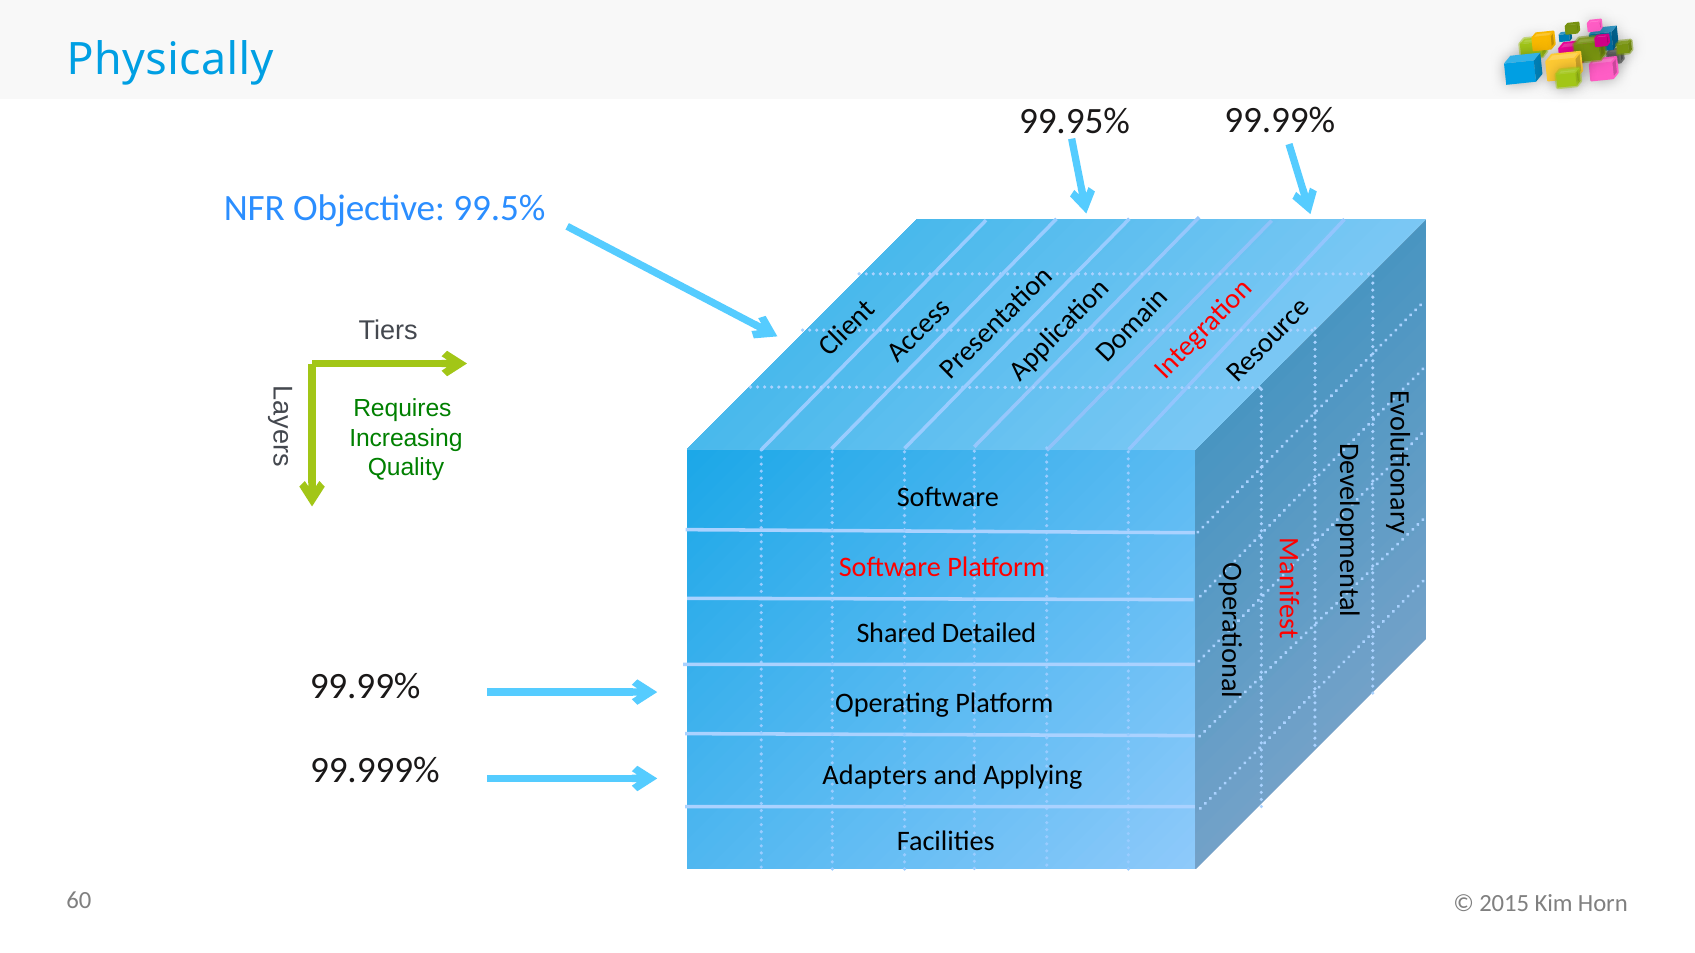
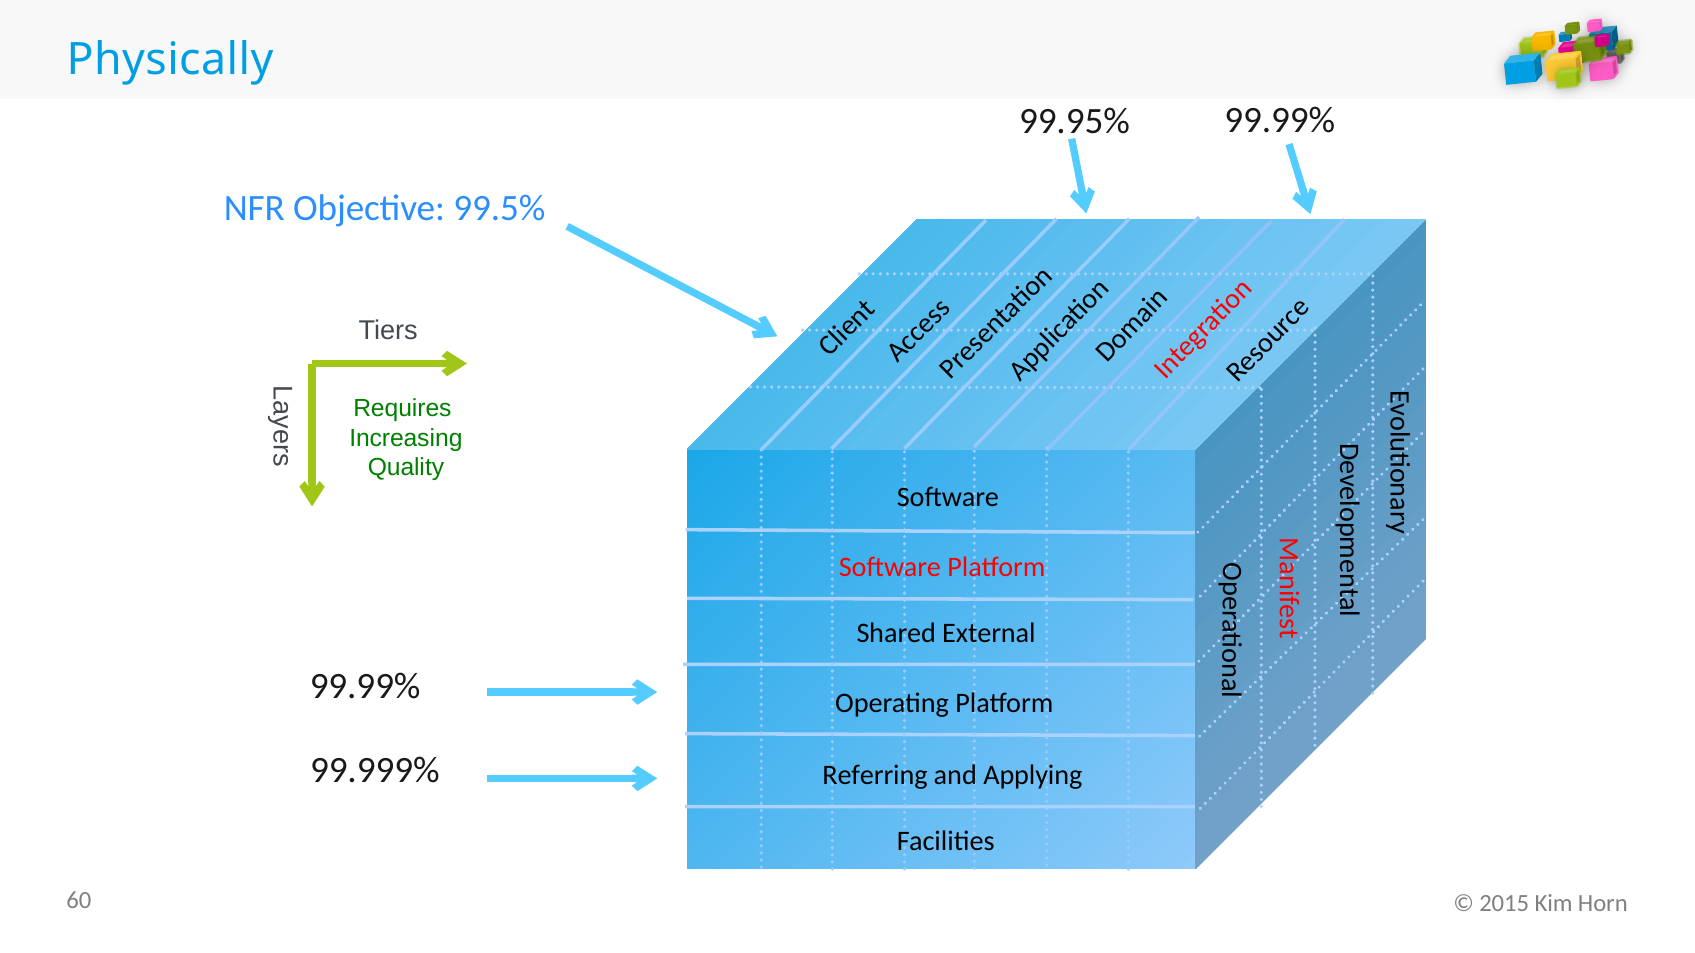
Detailed: Detailed -> External
Adapters: Adapters -> Referring
